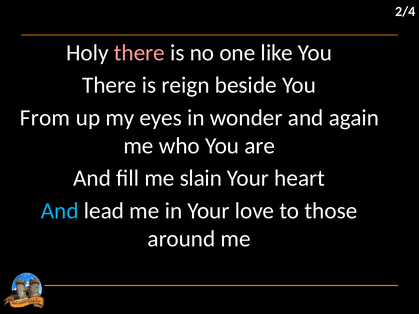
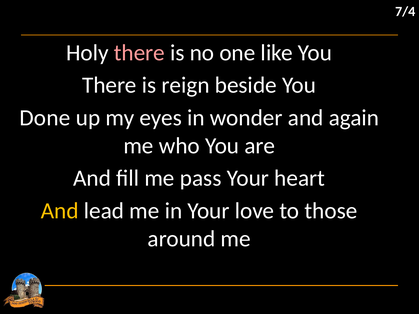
2/4: 2/4 -> 7/4
From: From -> Done
slain: slain -> pass
And at (60, 211) colour: light blue -> yellow
